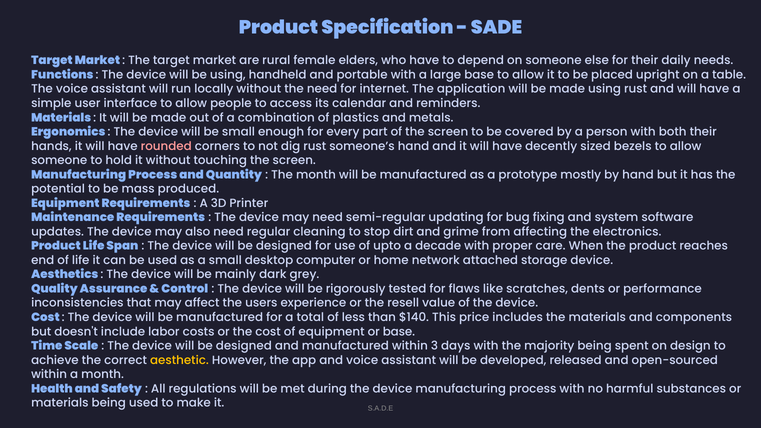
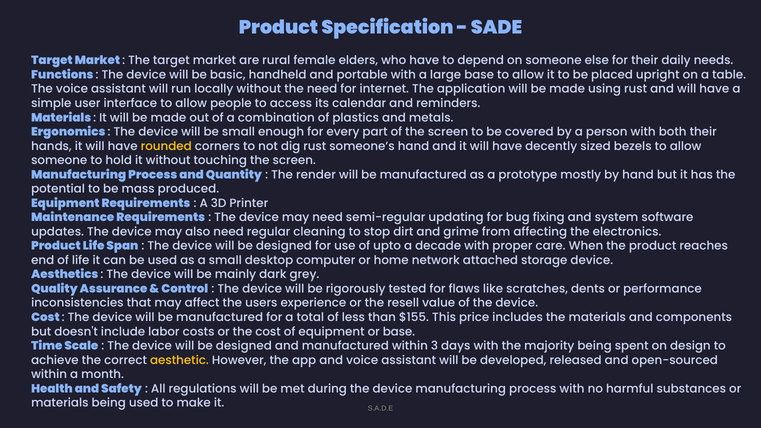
be using: using -> basic
rounded colour: pink -> yellow
The month: month -> render
$140: $140 -> $155
